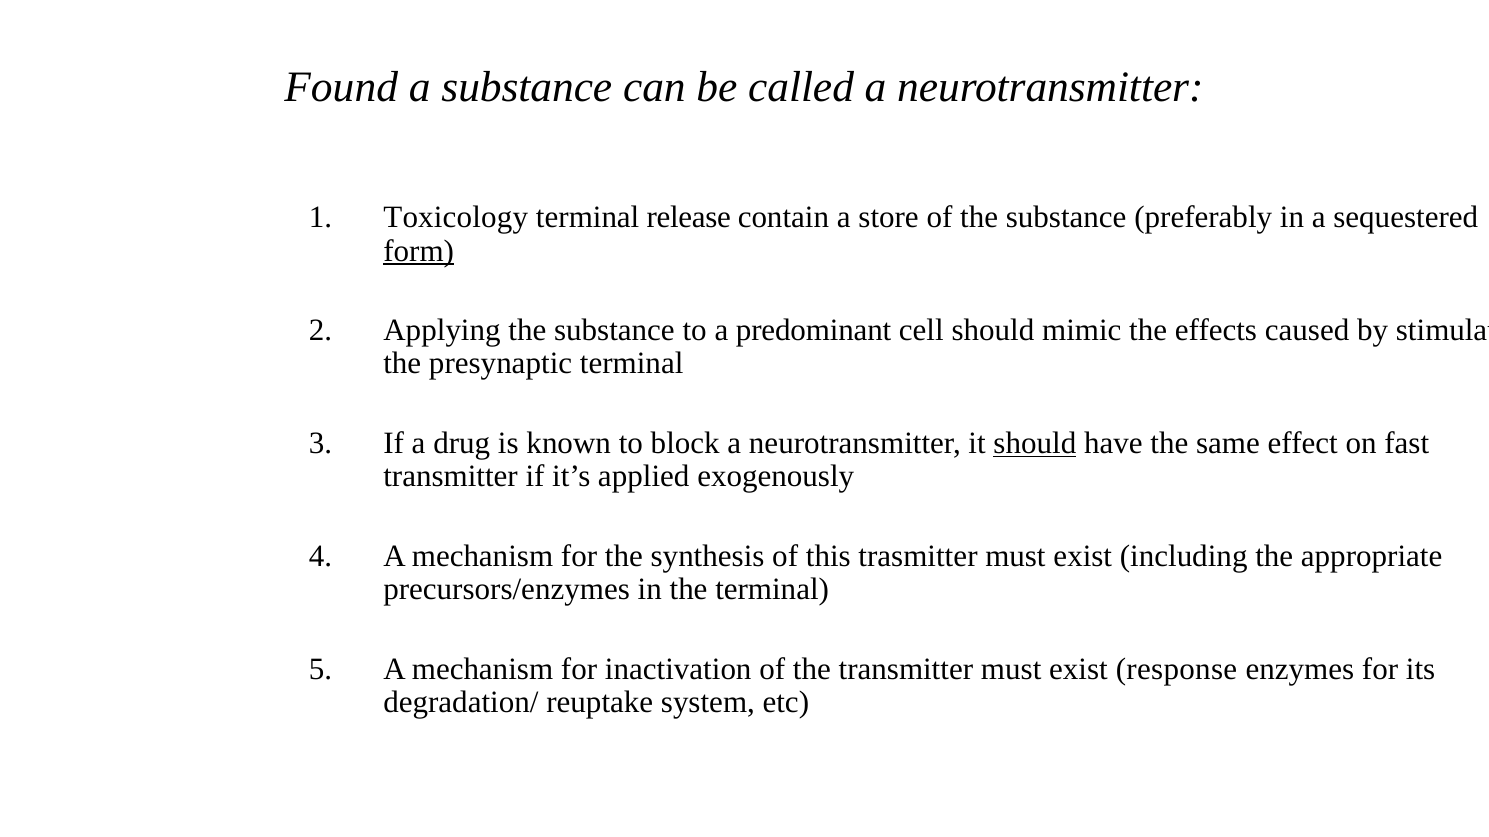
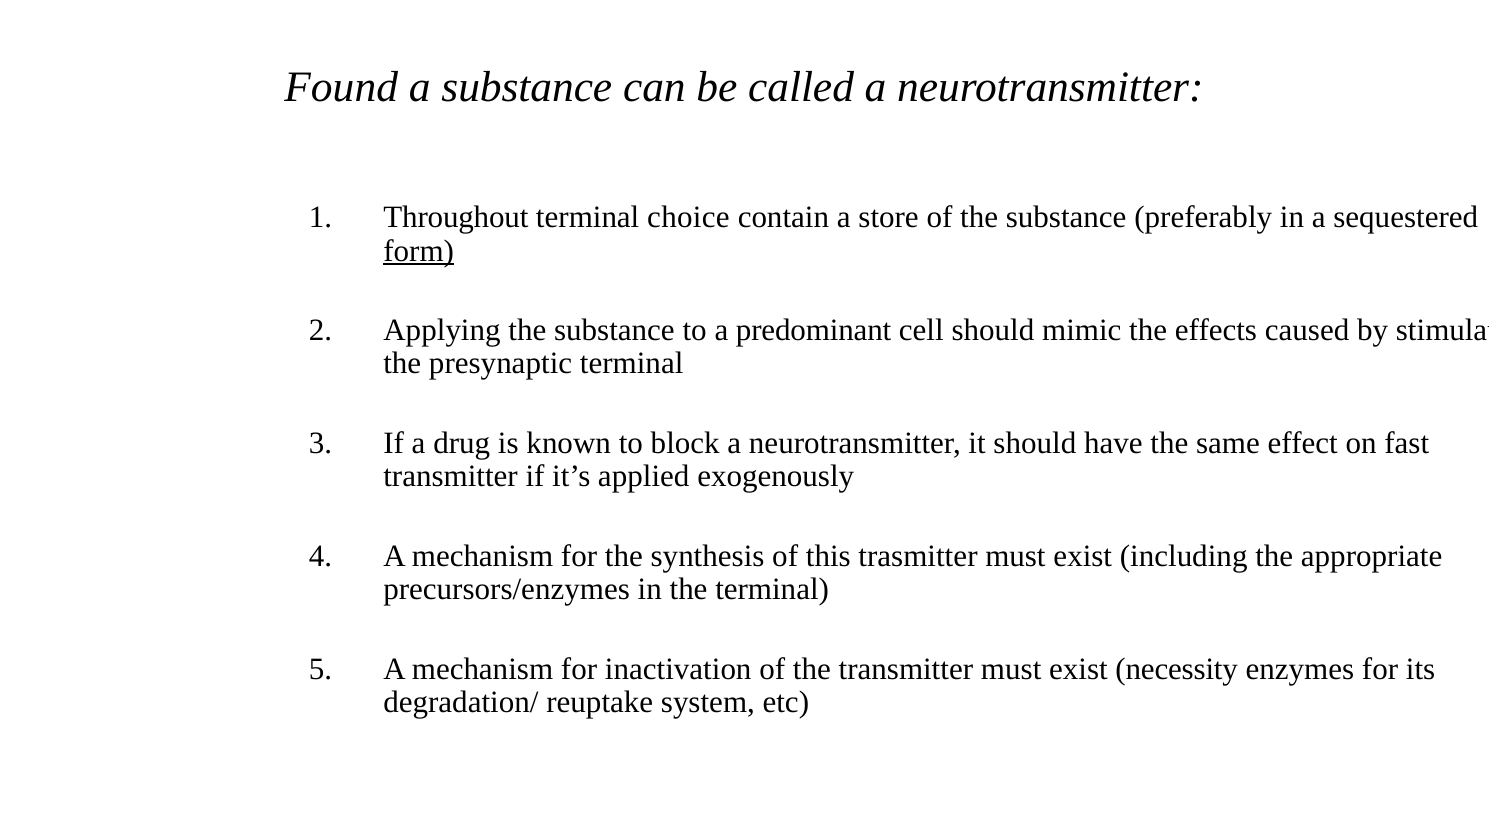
Toxicology: Toxicology -> Throughout
release: release -> choice
should at (1035, 443) underline: present -> none
response: response -> necessity
